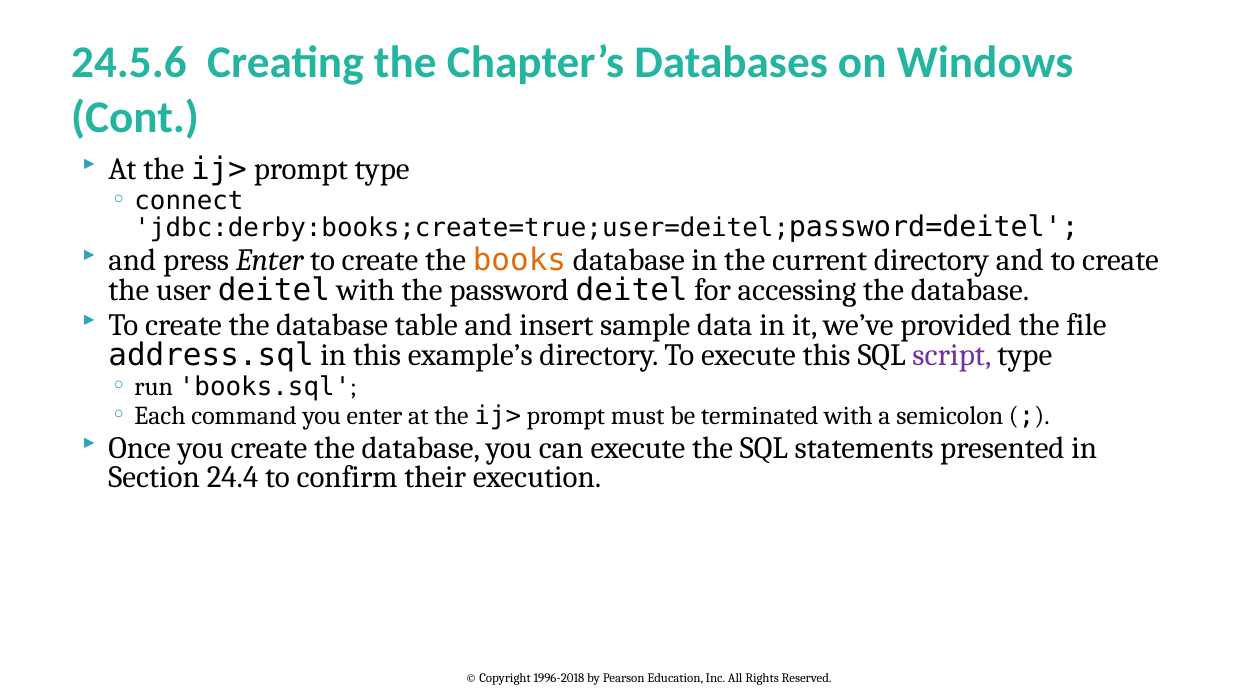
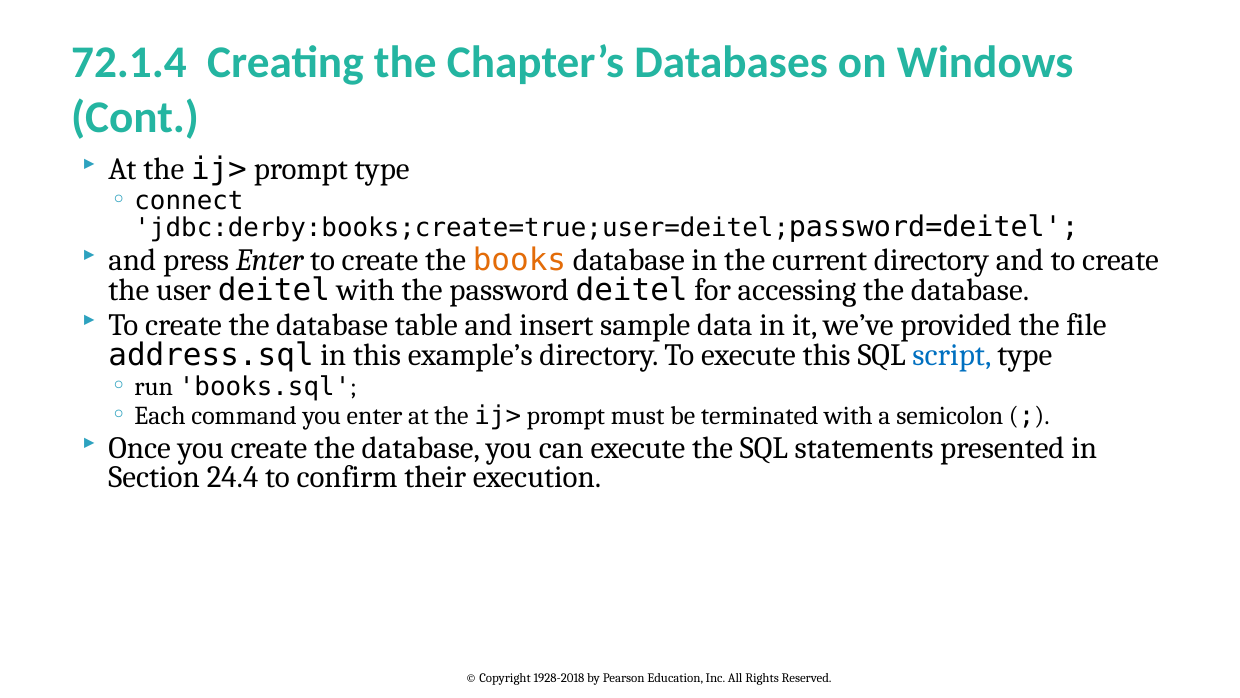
24.5.6: 24.5.6 -> 72.1.4
script colour: purple -> blue
1996-2018: 1996-2018 -> 1928-2018
